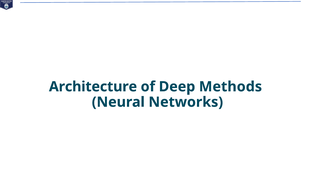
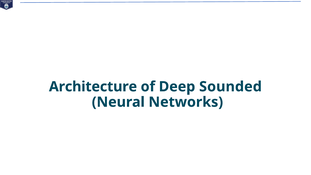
Methods: Methods -> Sounded
